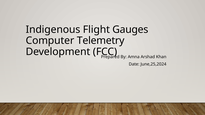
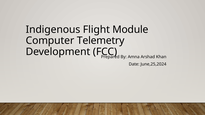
Gauges: Gauges -> Module
